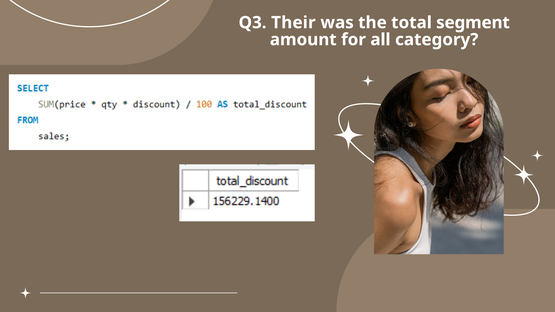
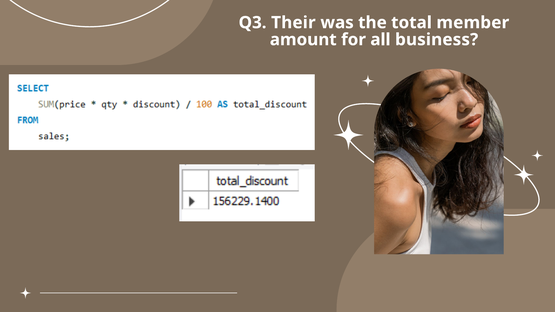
segment: segment -> member
category: category -> business
